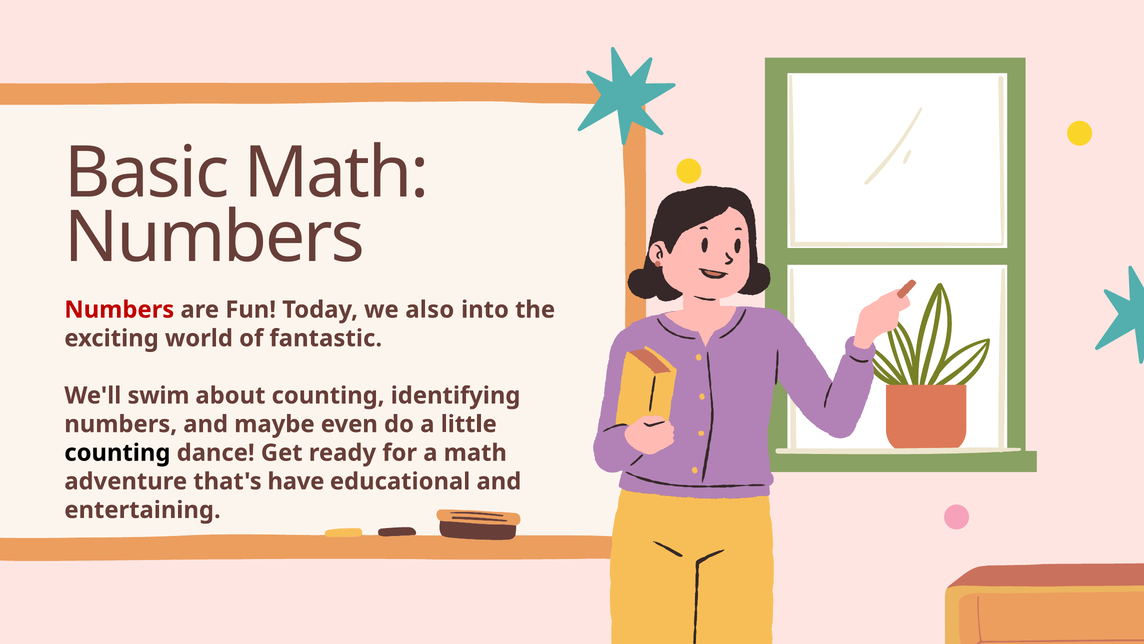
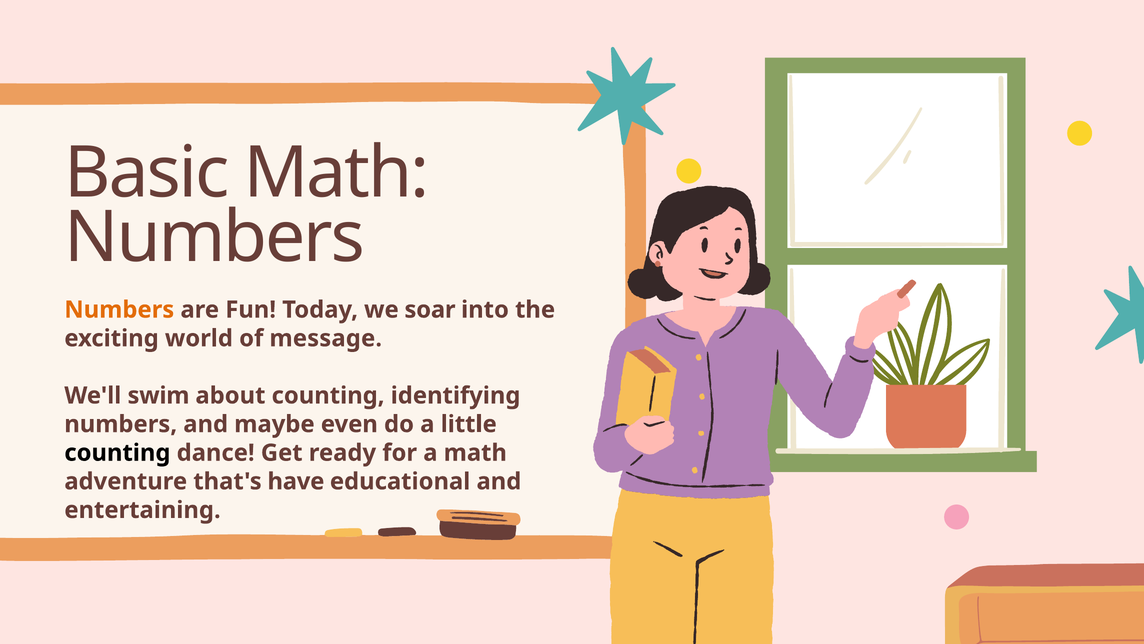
Numbers at (119, 310) colour: red -> orange
also: also -> soar
fantastic: fantastic -> message
